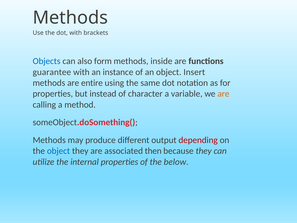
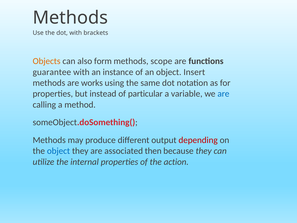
Objects colour: blue -> orange
inside: inside -> scope
entire: entire -> works
character: character -> particular
are at (223, 94) colour: orange -> blue
below: below -> action
